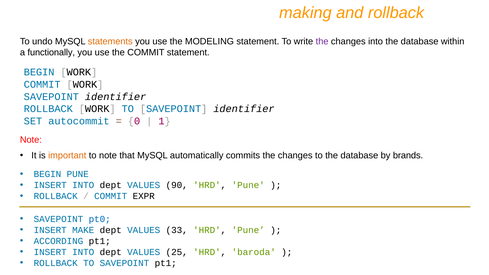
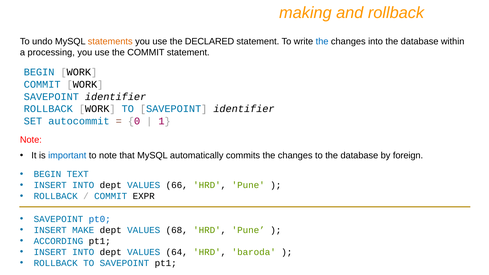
MODELING: MODELING -> DECLARED
the at (322, 42) colour: purple -> blue
functionally: functionally -> processing
important colour: orange -> blue
brands: brands -> foreign
BEGIN PUNE: PUNE -> TEXT
90: 90 -> 66
33: 33 -> 68
25: 25 -> 64
